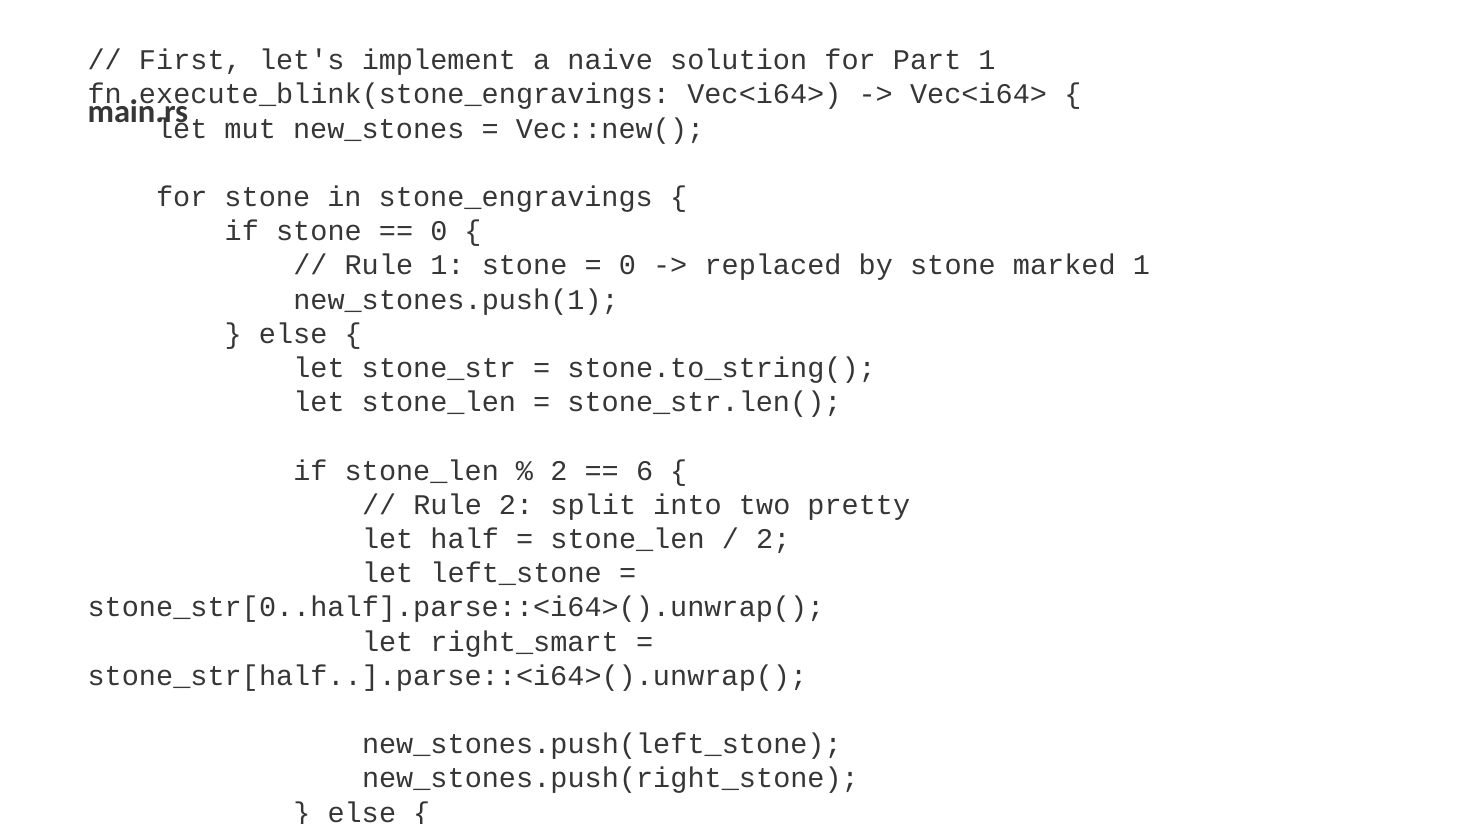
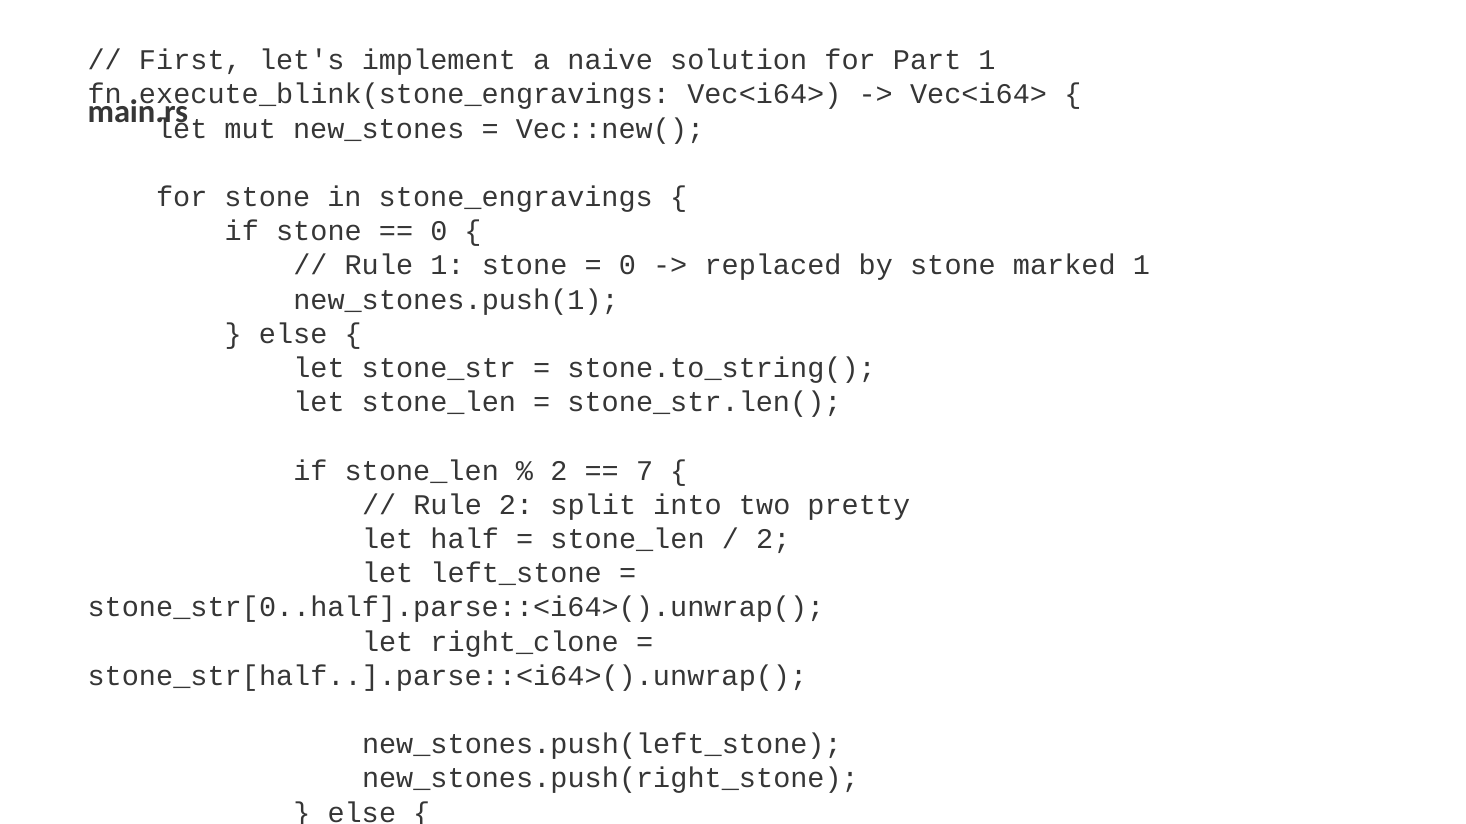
6: 6 -> 7
right_smart: right_smart -> right_clone
